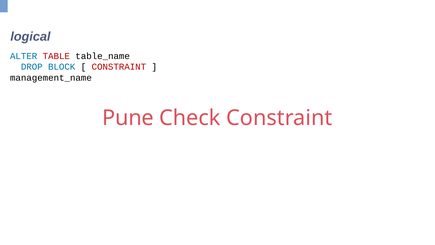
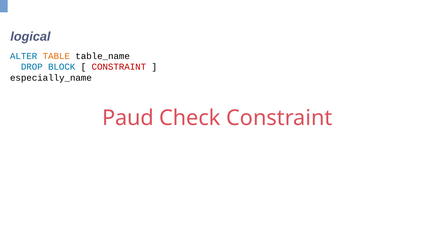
TABLE colour: red -> orange
management_name: management_name -> especially_name
Pune: Pune -> Paud
